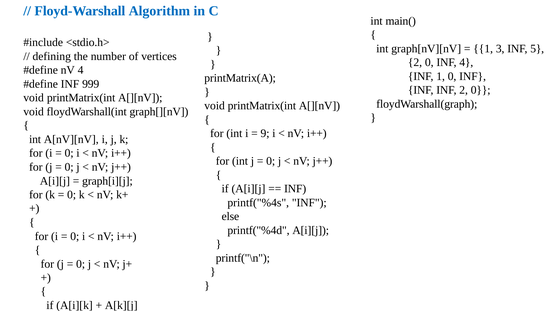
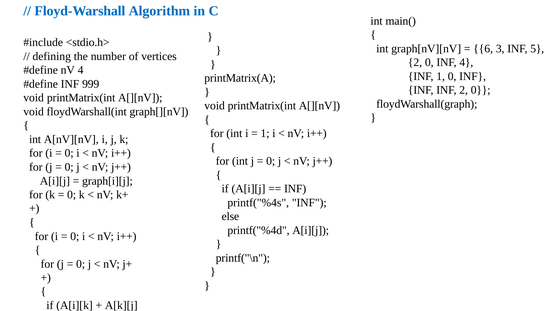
1 at (483, 49): 1 -> 6
9 at (265, 133): 9 -> 1
